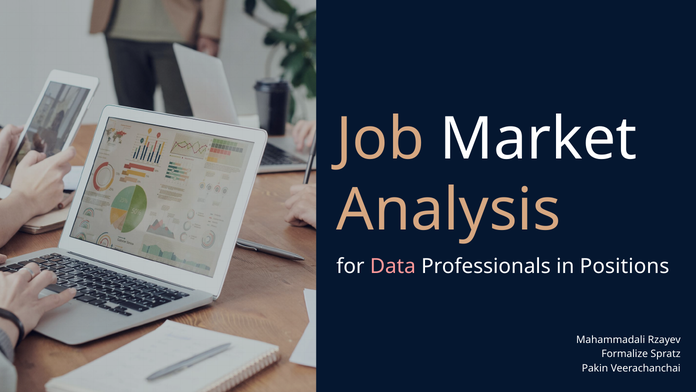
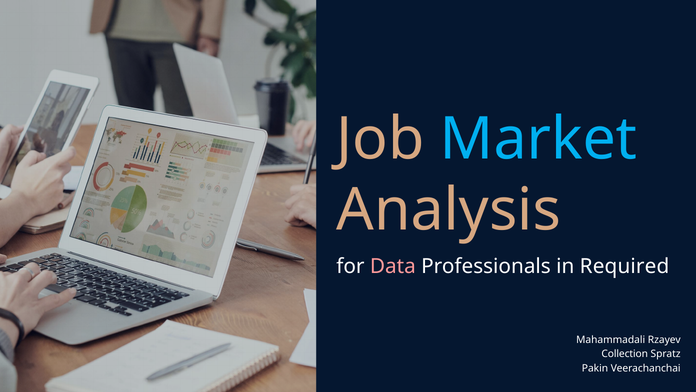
Market colour: white -> light blue
Positions: Positions -> Required
Formalize: Formalize -> Collection
